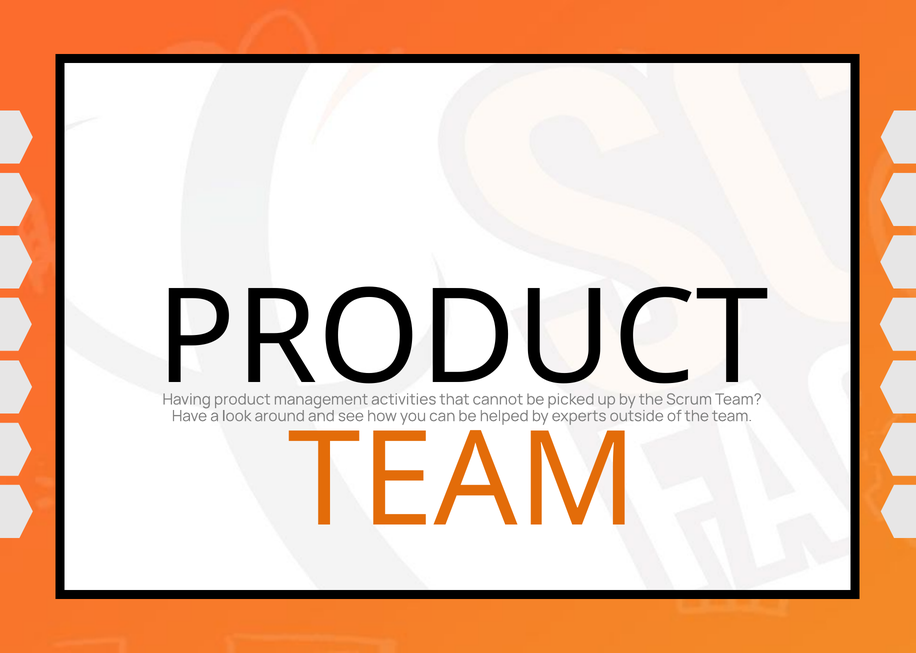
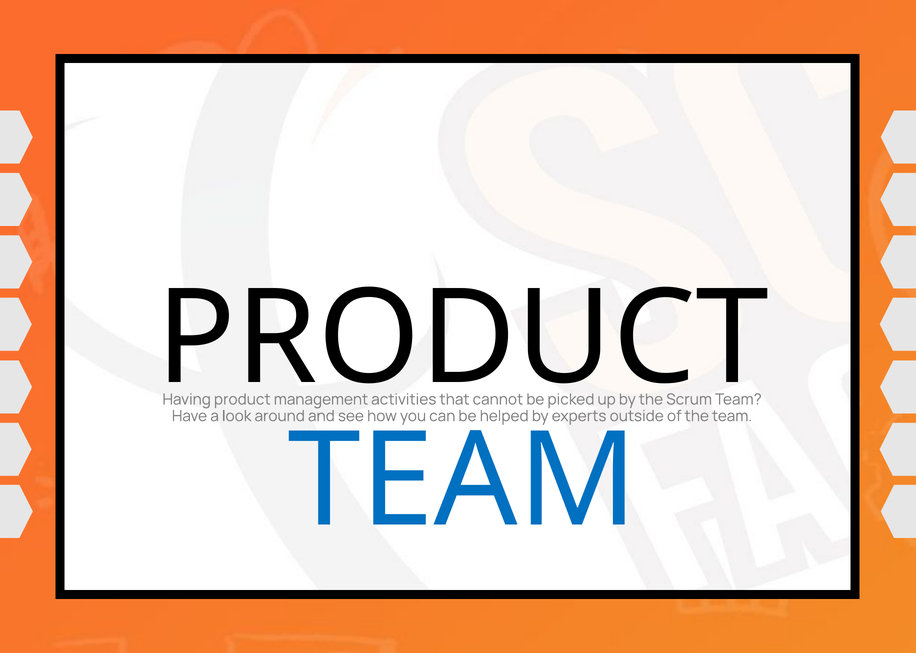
TEAM at (463, 481) colour: orange -> blue
